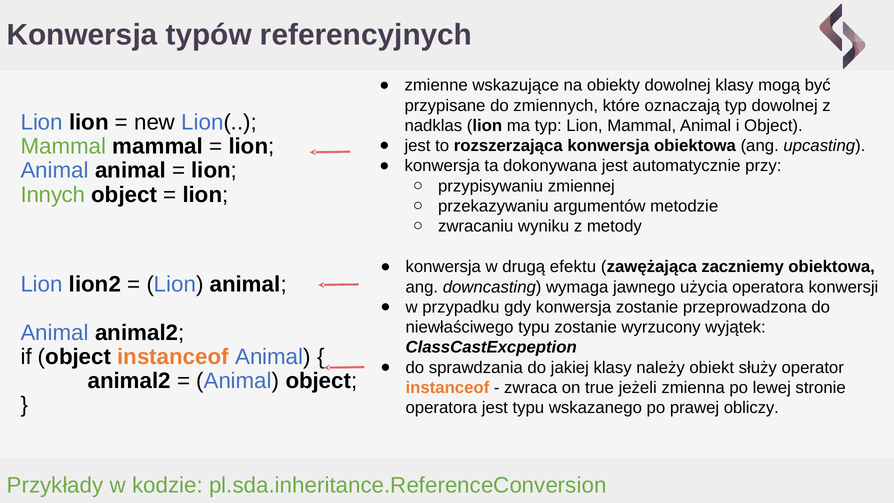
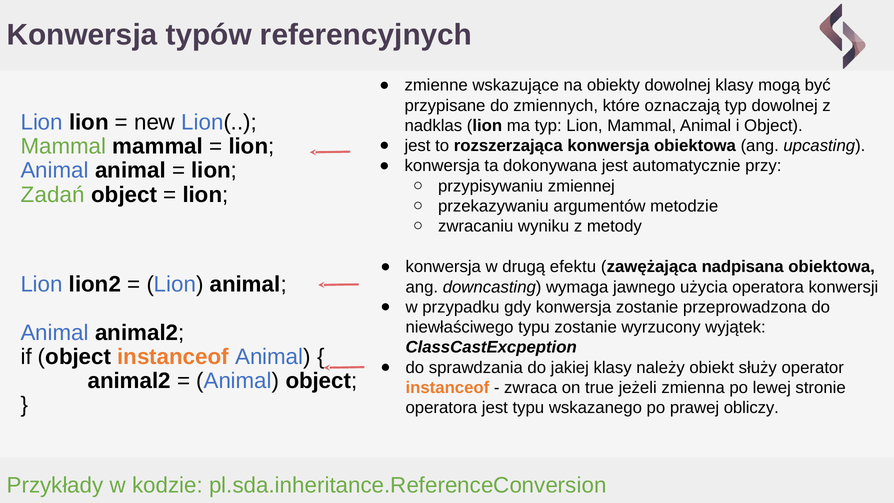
Innych: Innych -> Zadań
zaczniemy: zaczniemy -> nadpisana
